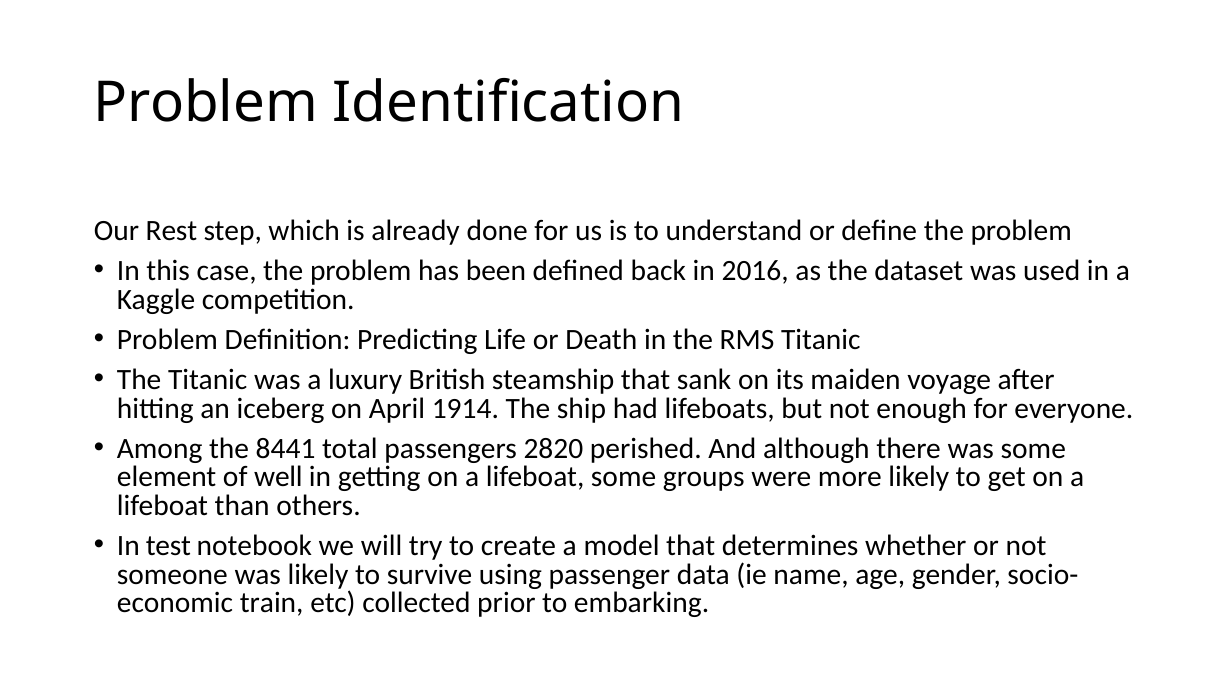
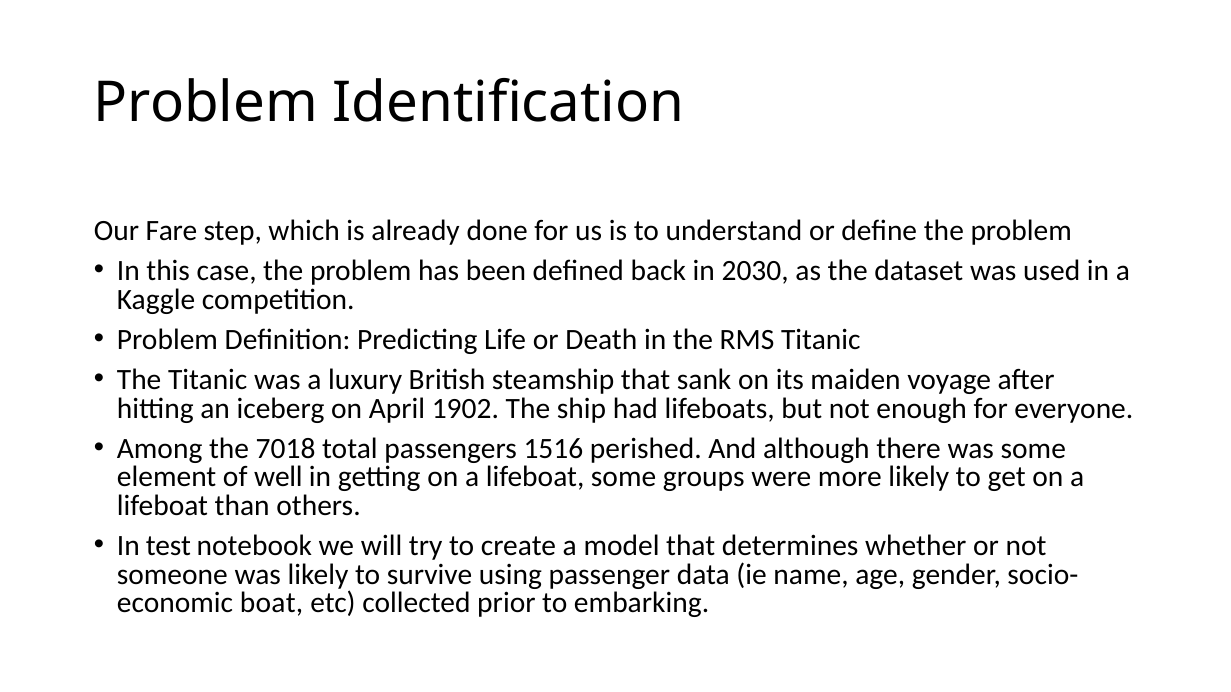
Rest: Rest -> Fare
2016: 2016 -> 2030
1914: 1914 -> 1902
8441: 8441 -> 7018
2820: 2820 -> 1516
train: train -> boat
